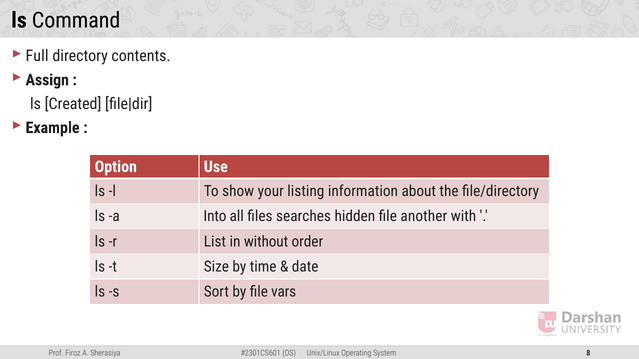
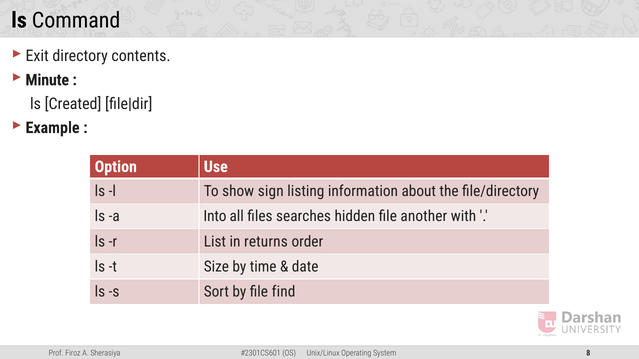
Full: Full -> Exit
Assign: Assign -> Minute
your: your -> sign
without: without -> returns
vars: vars -> find
